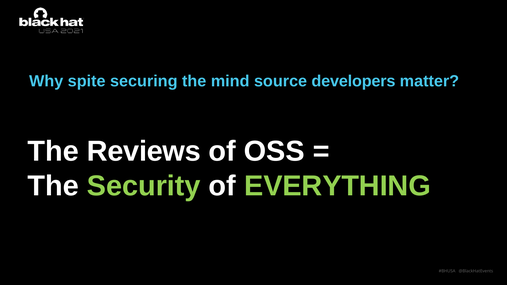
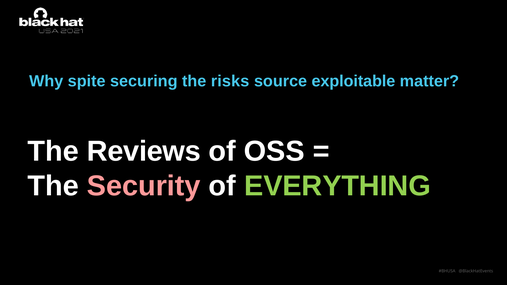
mind: mind -> risks
developers: developers -> exploitable
Security colour: light green -> pink
